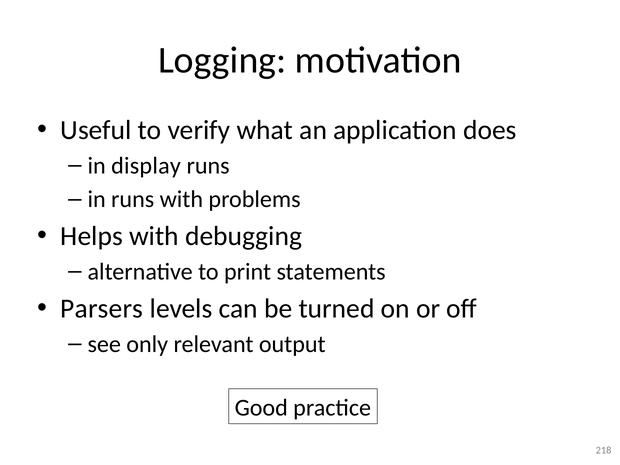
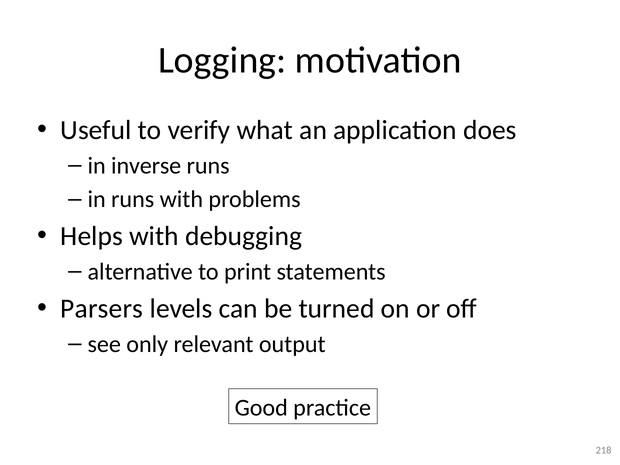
display: display -> inverse
